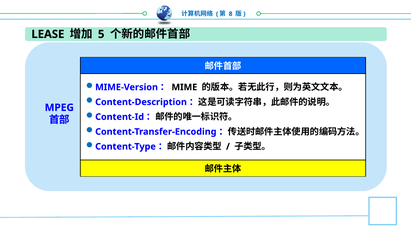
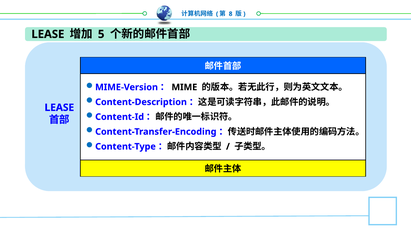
MPEG at (59, 108): MPEG -> LEASE
